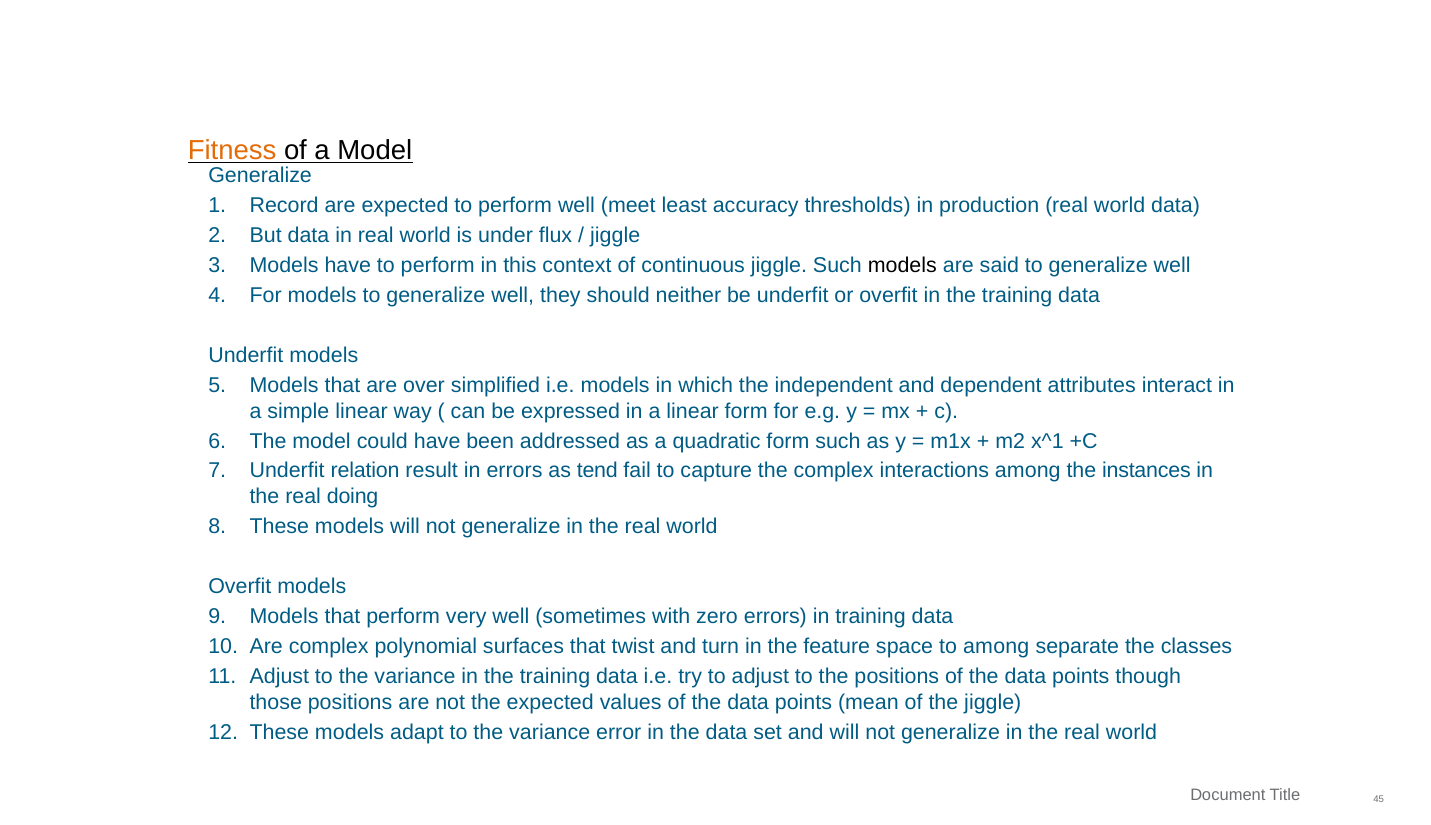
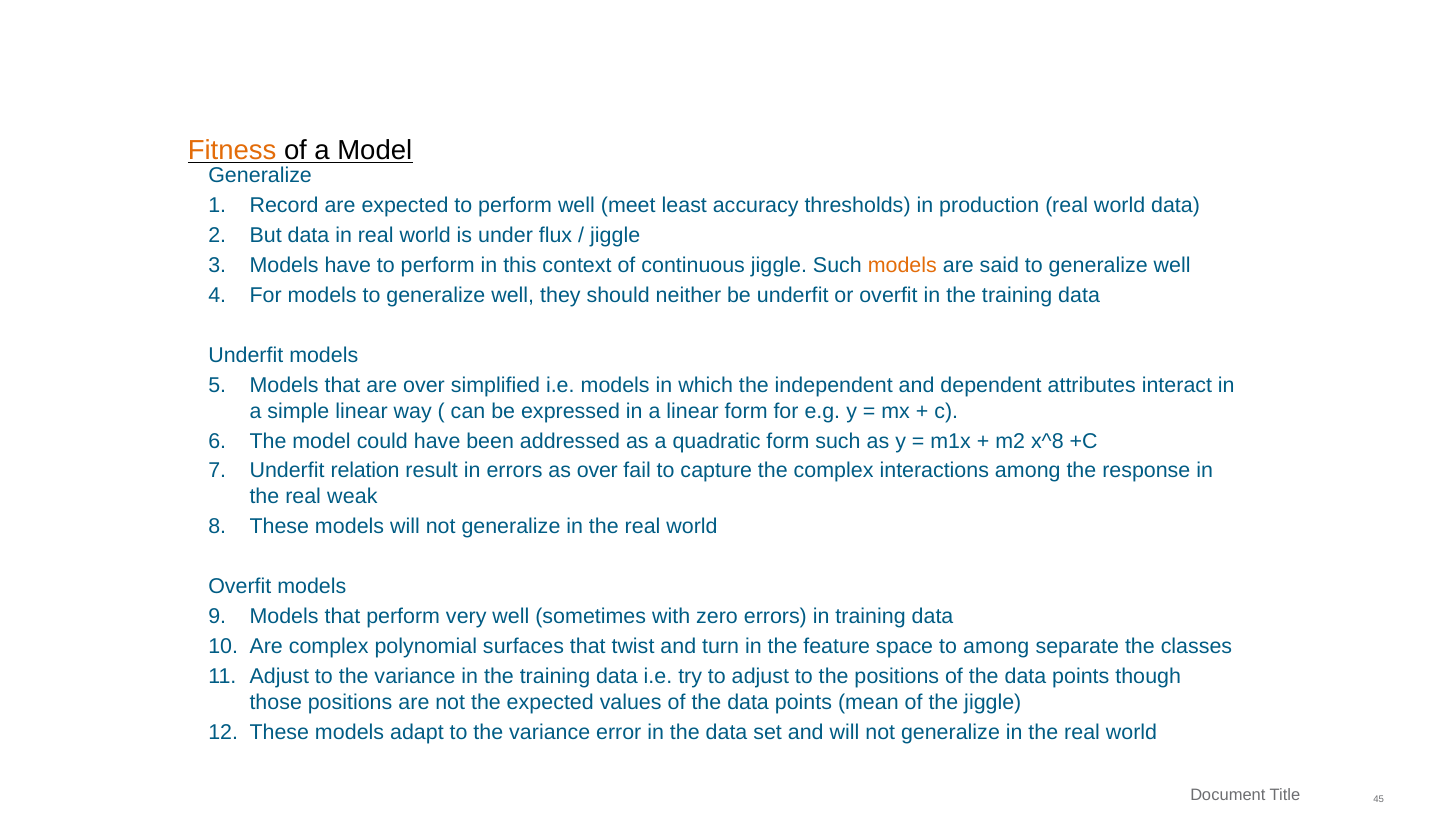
models at (902, 266) colour: black -> orange
x^1: x^1 -> x^8
as tend: tend -> over
instances: instances -> response
doing: doing -> weak
